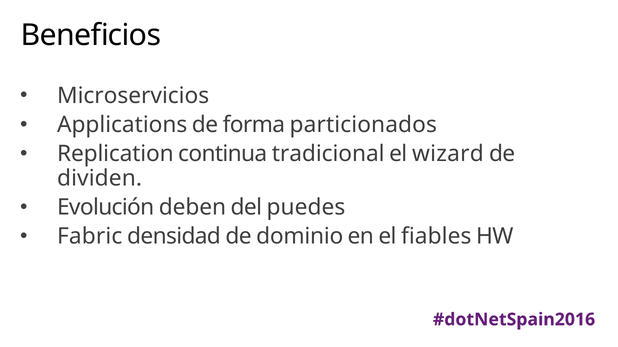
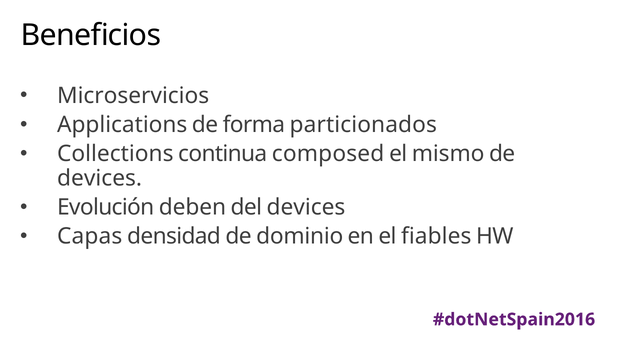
Replication: Replication -> Collections
tradicional: tradicional -> composed
wizard: wizard -> mismo
dividen at (100, 179): dividen -> devices
del puedes: puedes -> devices
Fabric: Fabric -> Capas
